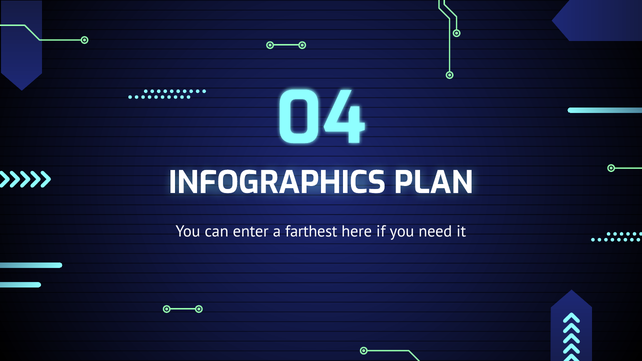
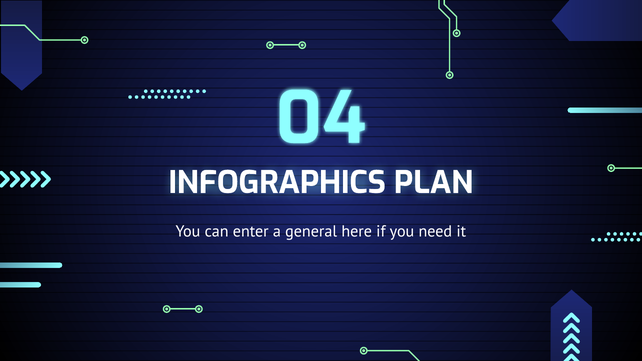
farthest: farthest -> general
